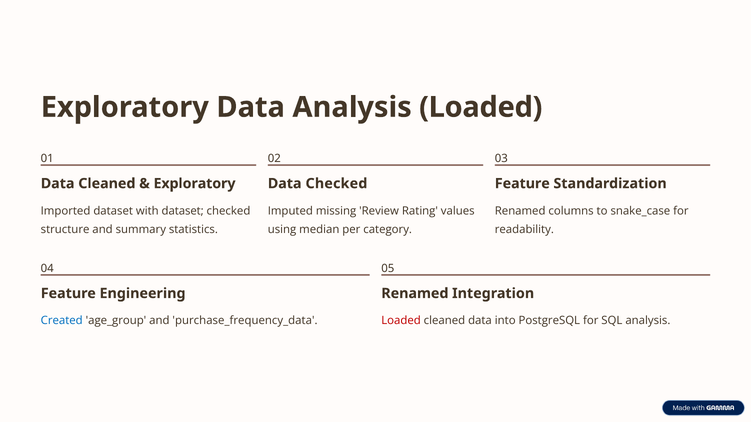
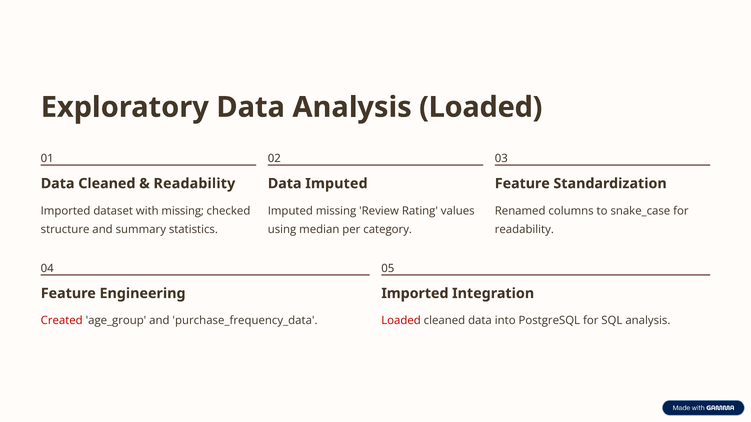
Exploratory at (195, 184): Exploratory -> Readability
Data Checked: Checked -> Imputed
with dataset: dataset -> missing
Renamed at (415, 294): Renamed -> Imported
Created colour: blue -> red
